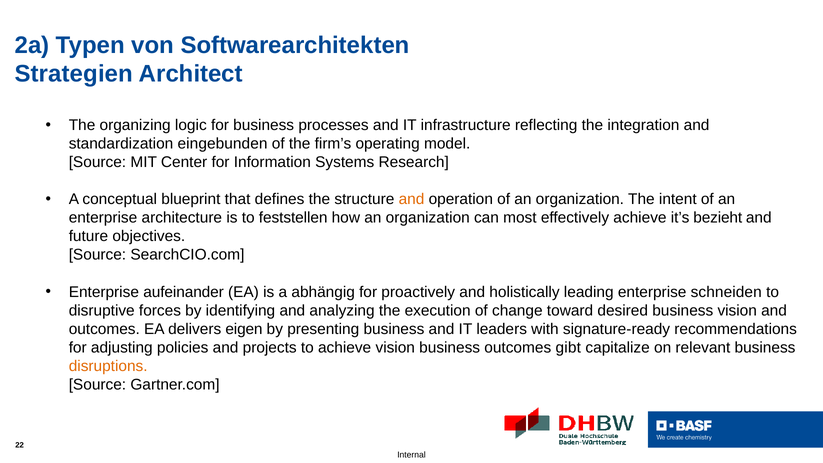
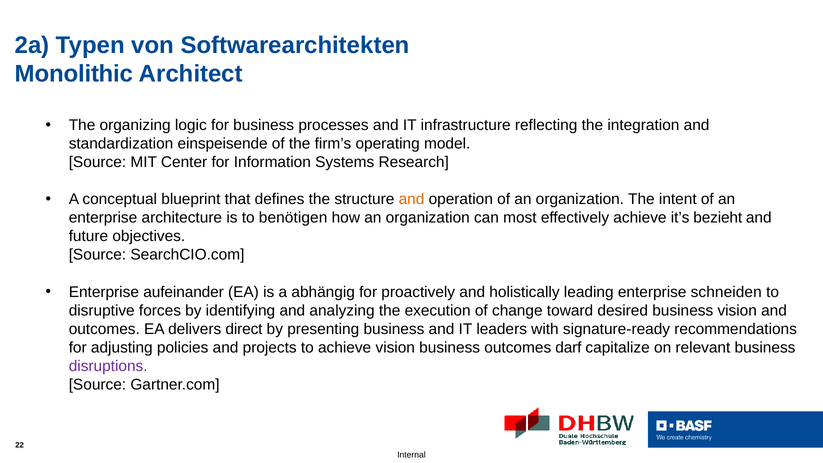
Strategien: Strategien -> Monolithic
eingebunden: eingebunden -> einspeisende
feststellen: feststellen -> benötigen
eigen: eigen -> direct
gibt: gibt -> darf
disruptions colour: orange -> purple
